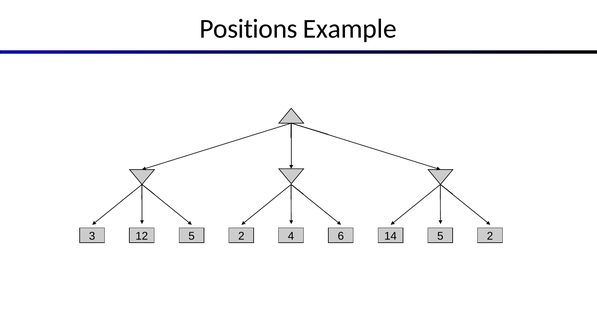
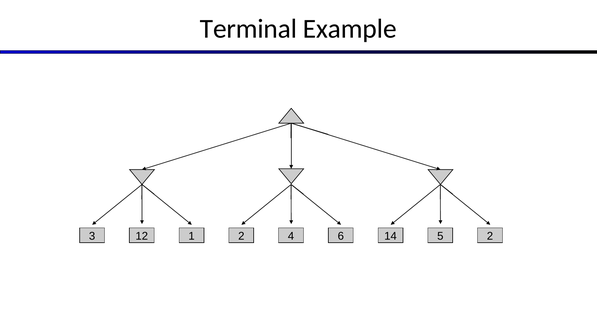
Positions: Positions -> Terminal
12 5: 5 -> 1
